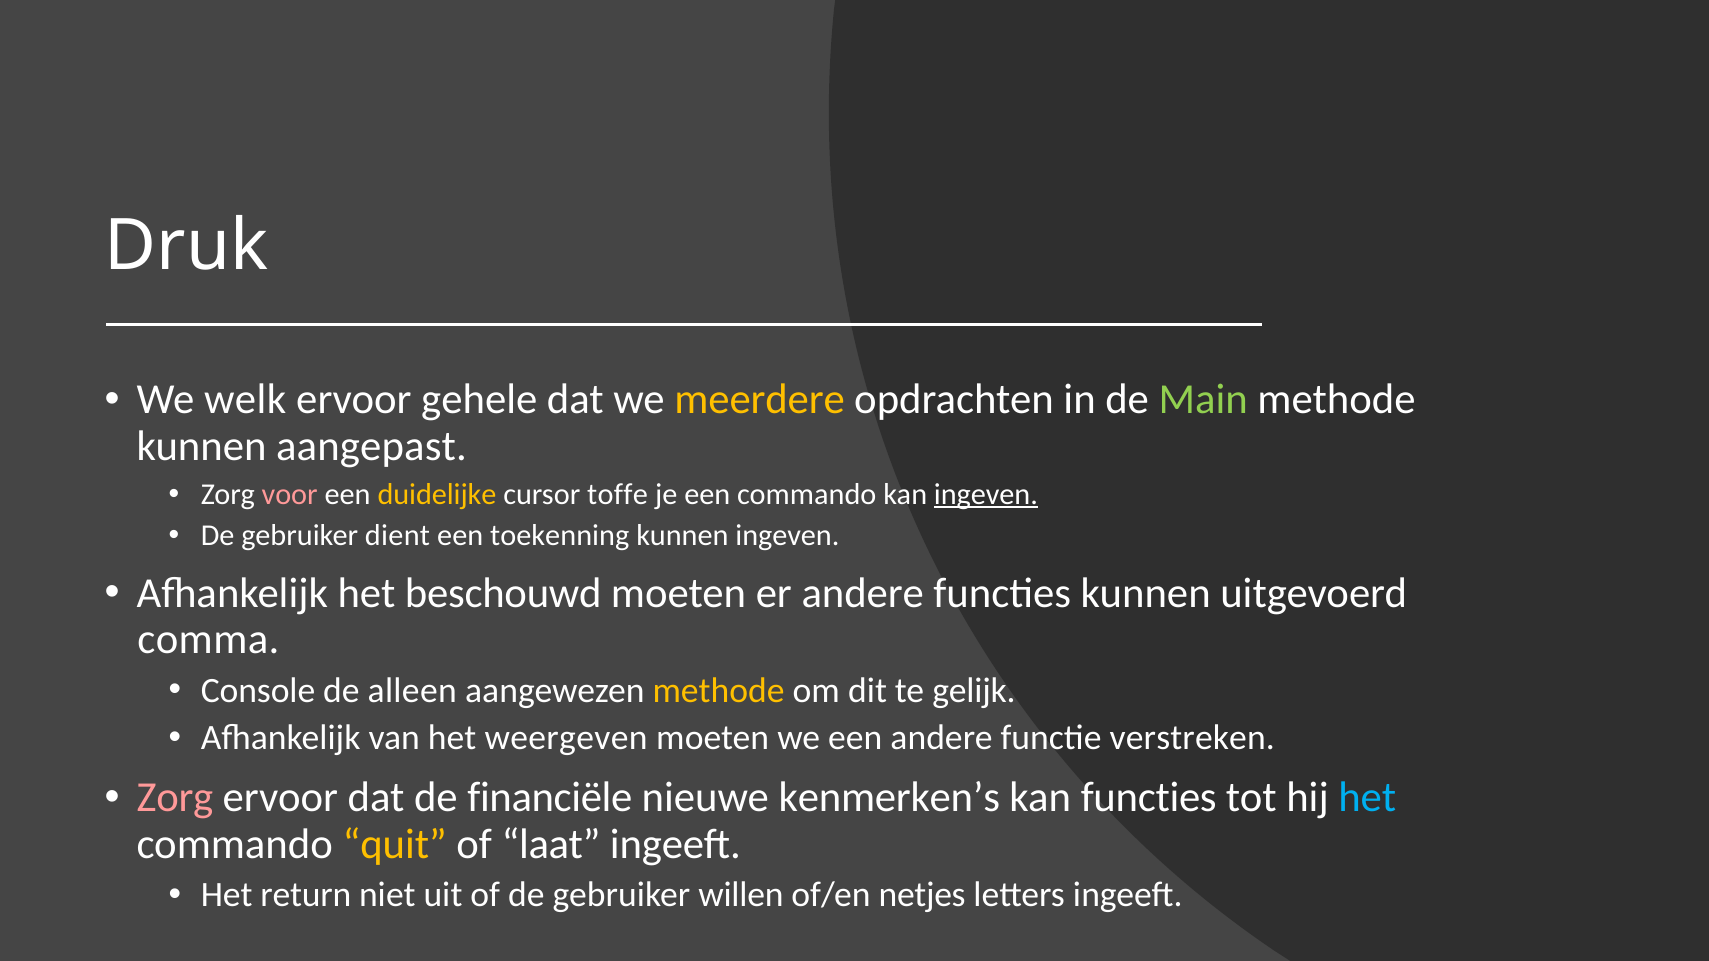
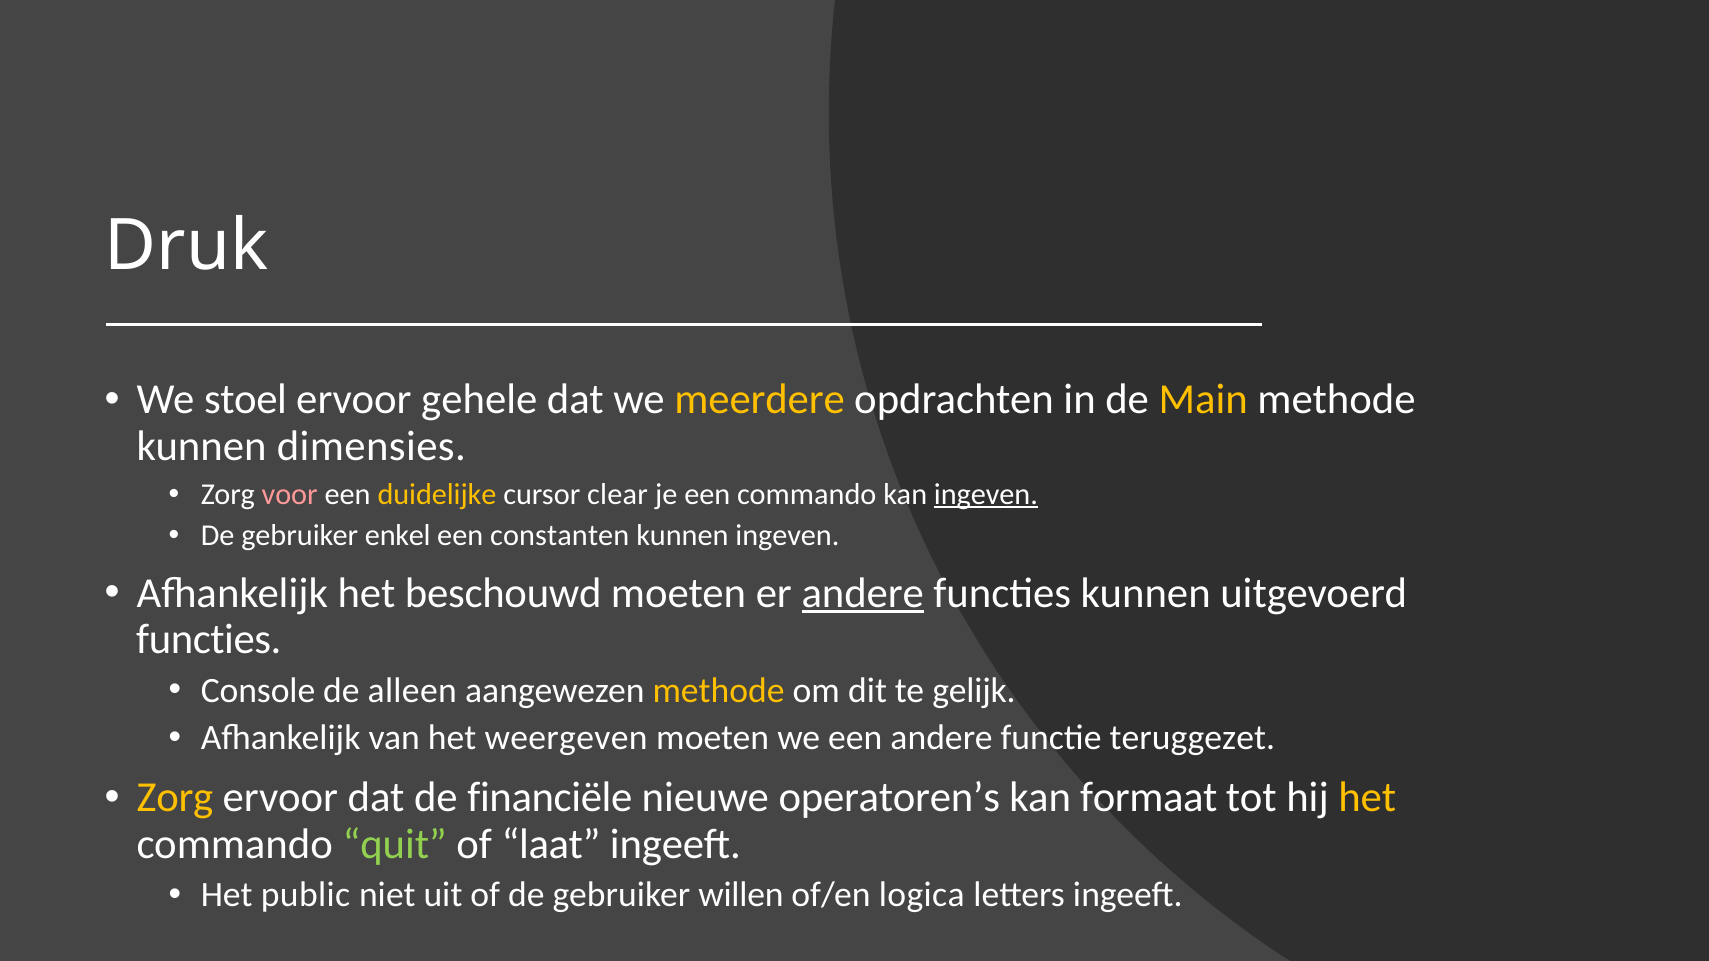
welk: welk -> stoel
Main colour: light green -> yellow
aangepast: aangepast -> dimensies
toffe: toffe -> clear
dient: dient -> enkel
toekenning: toekenning -> constanten
andere at (863, 593) underline: none -> present
comma at (208, 639): comma -> functies
verstreken: verstreken -> teruggezet
Zorg at (175, 798) colour: pink -> yellow
kenmerken’s: kenmerken’s -> operatoren’s
kan functies: functies -> formaat
het at (1367, 798) colour: light blue -> yellow
quit colour: yellow -> light green
return: return -> public
netjes: netjes -> logica
